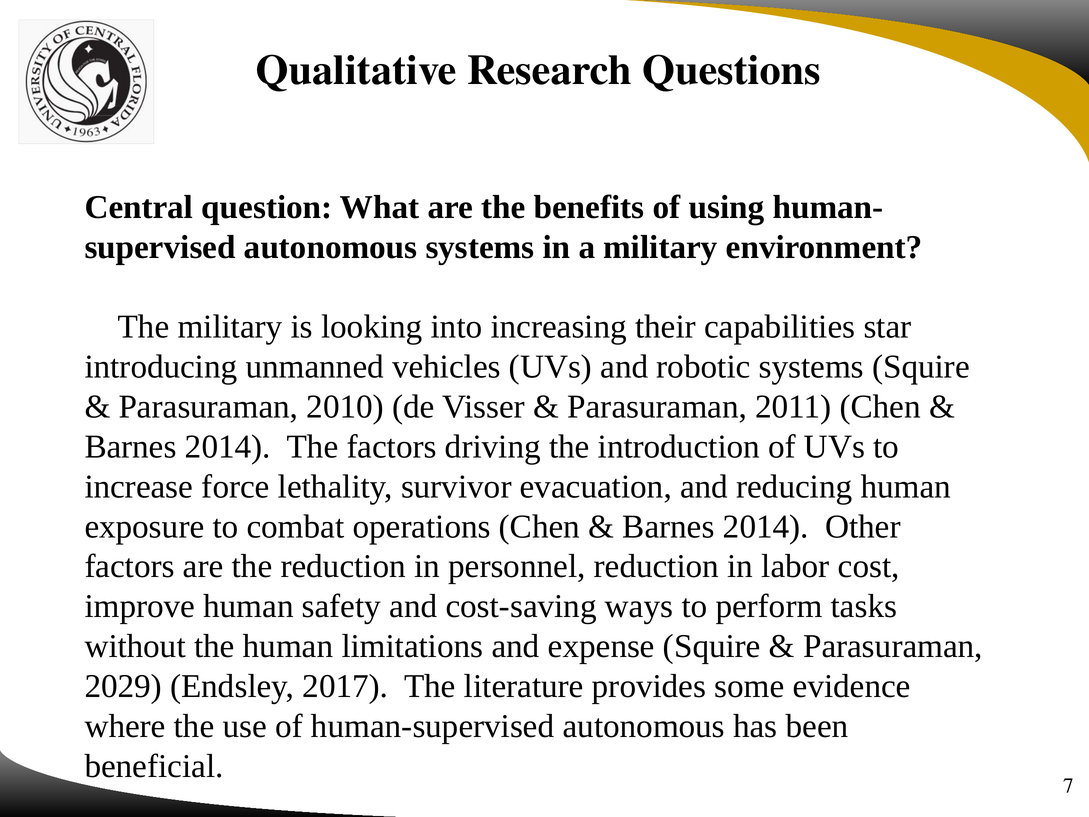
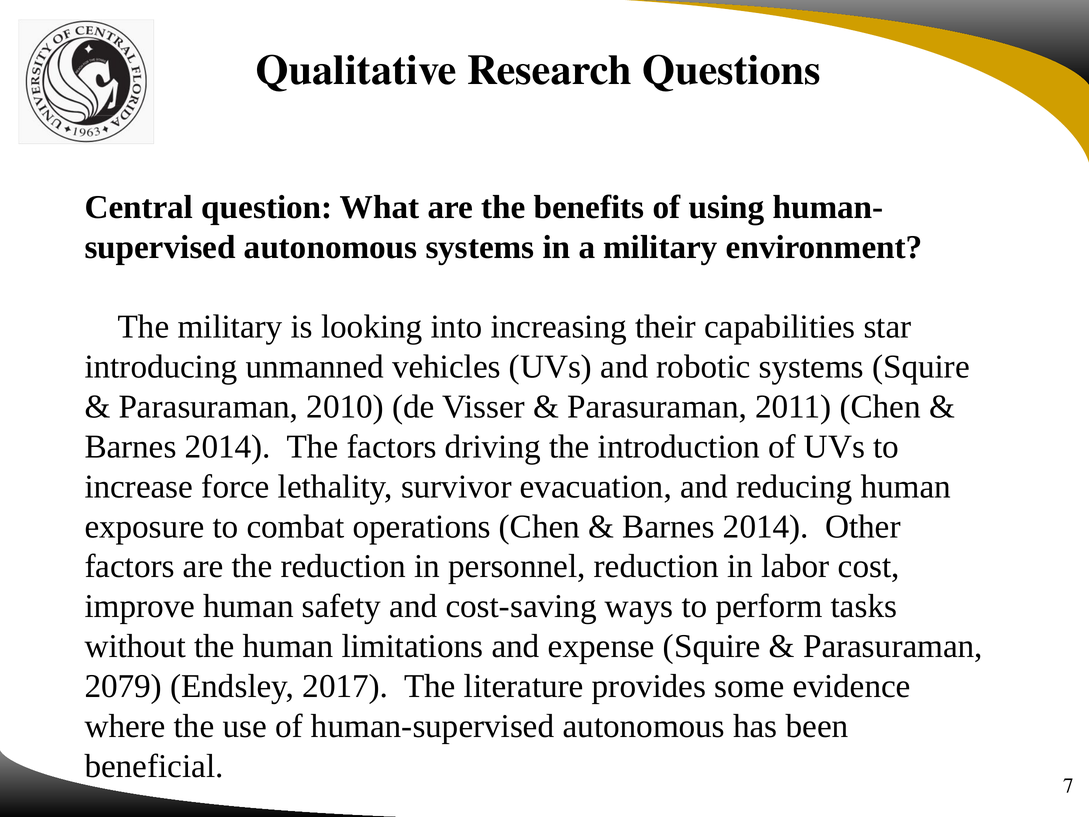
2029: 2029 -> 2079
